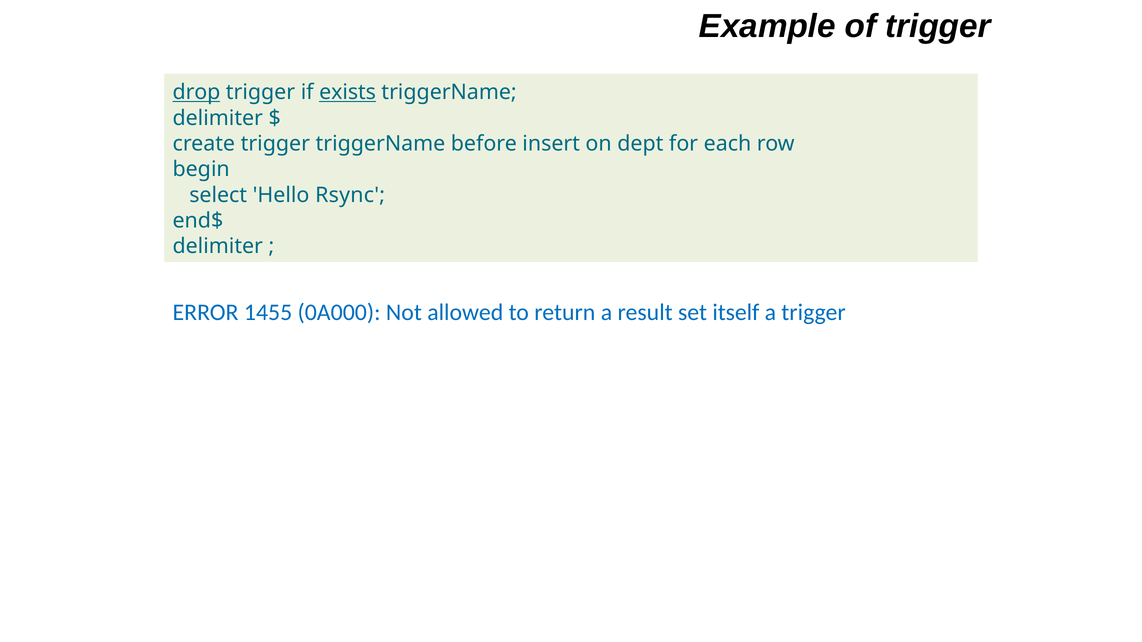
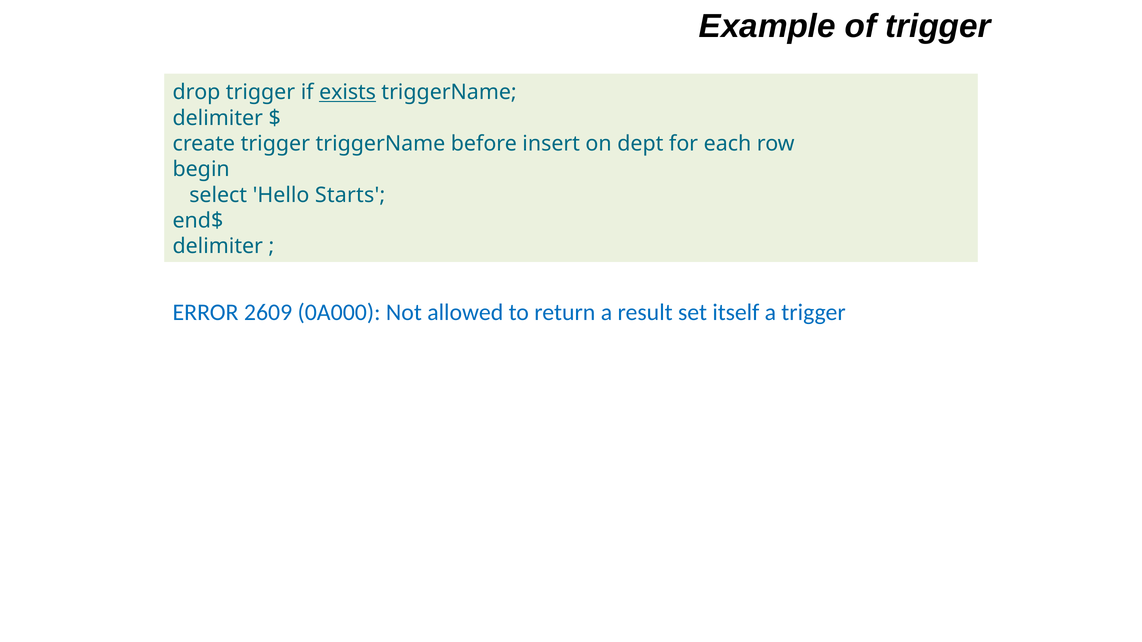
drop underline: present -> none
Rsync: Rsync -> Starts
1455: 1455 -> 2609
